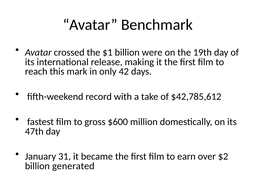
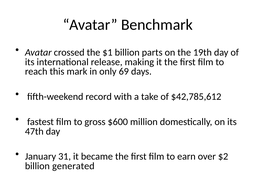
were: were -> parts
42: 42 -> 69
